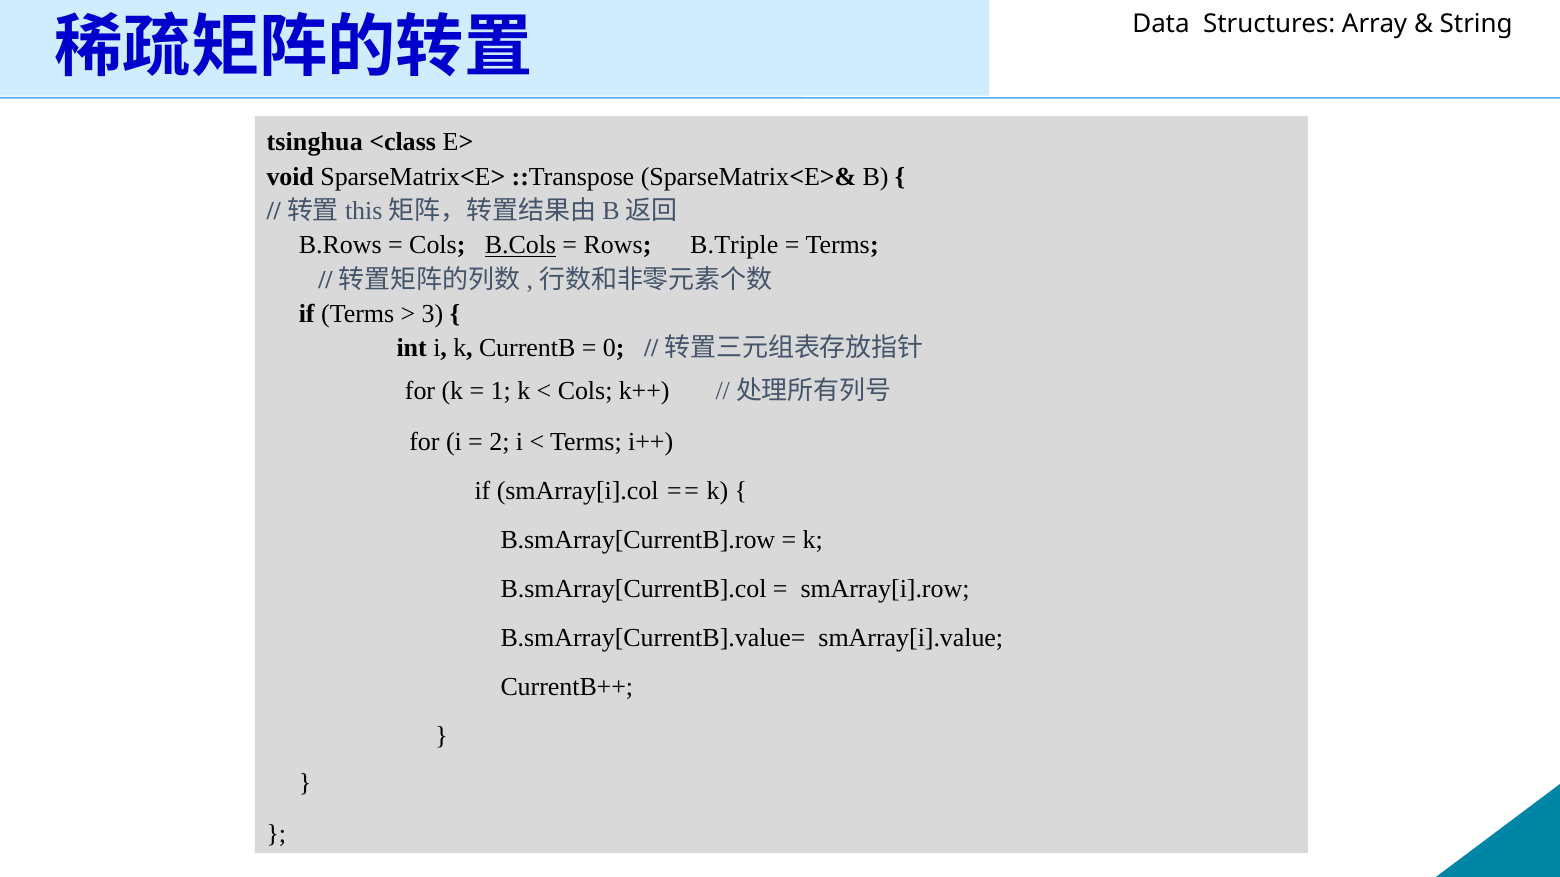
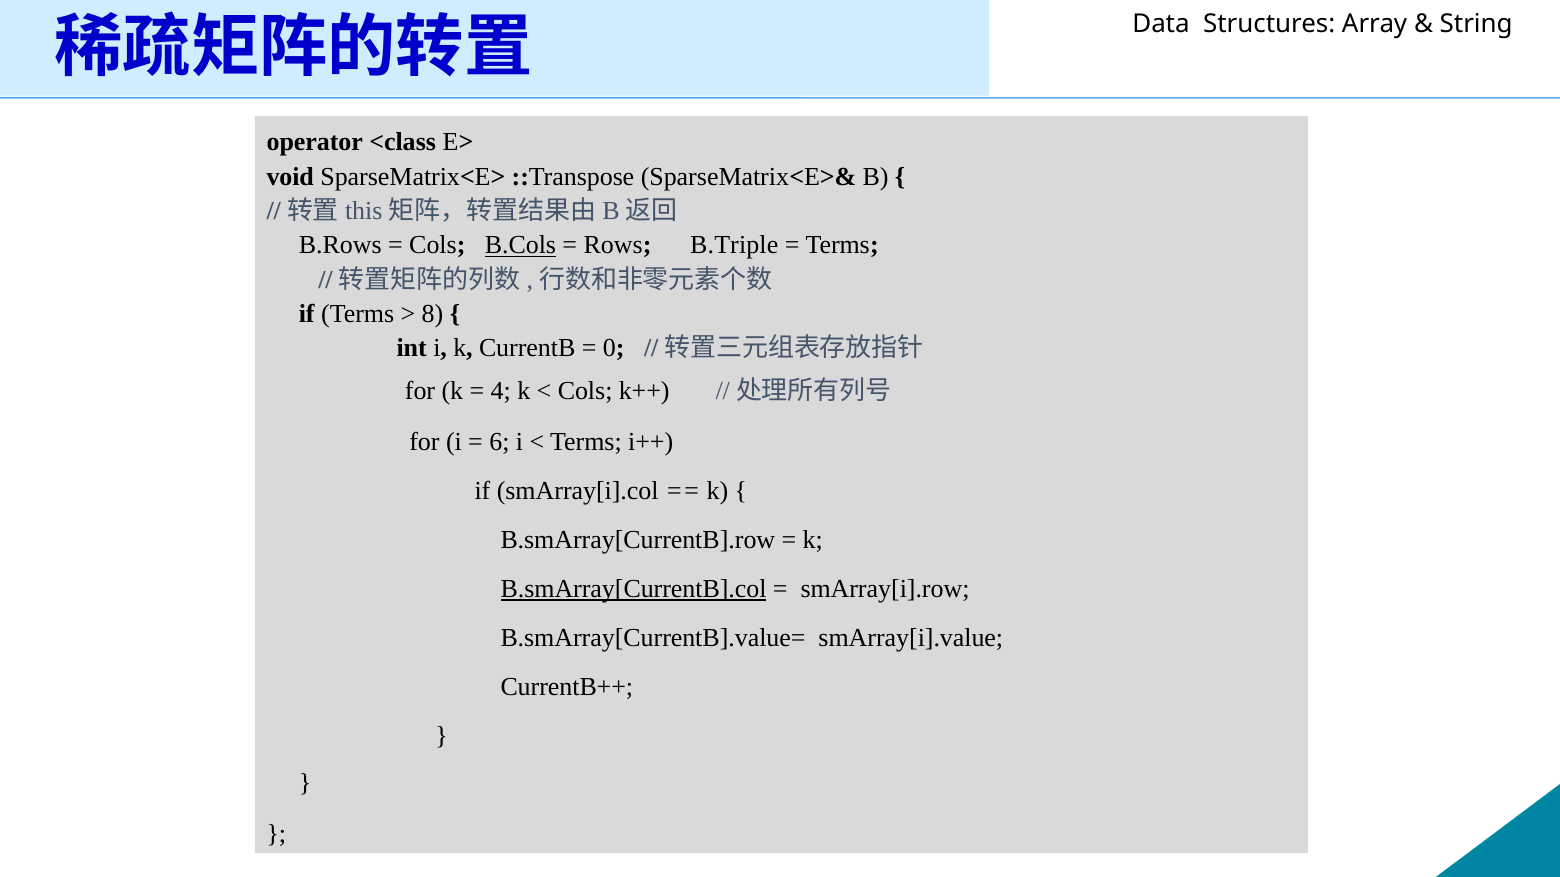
tsinghua: tsinghua -> operator
3: 3 -> 8
1: 1 -> 4
2: 2 -> 6
B.smArray[CurrentB].col underline: none -> present
